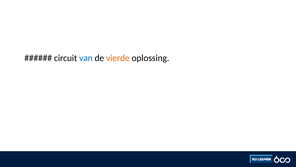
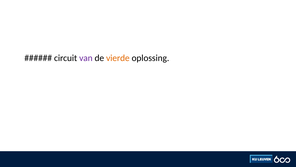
van colour: blue -> purple
